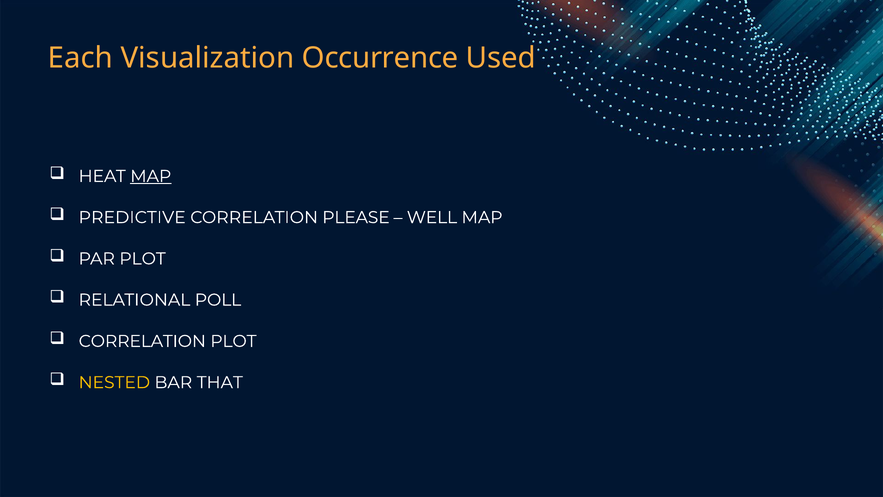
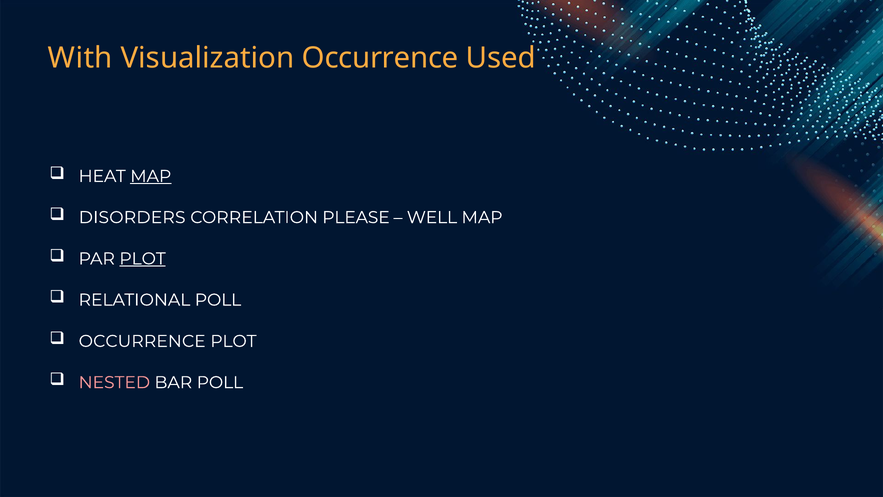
Each: Each -> With
PREDICTIVE: PREDICTIVE -> DISORDERS
PLOT at (143, 259) underline: none -> present
CORRELATION at (142, 341): CORRELATION -> OCCURRENCE
NESTED colour: yellow -> pink
BAR THAT: THAT -> POLL
